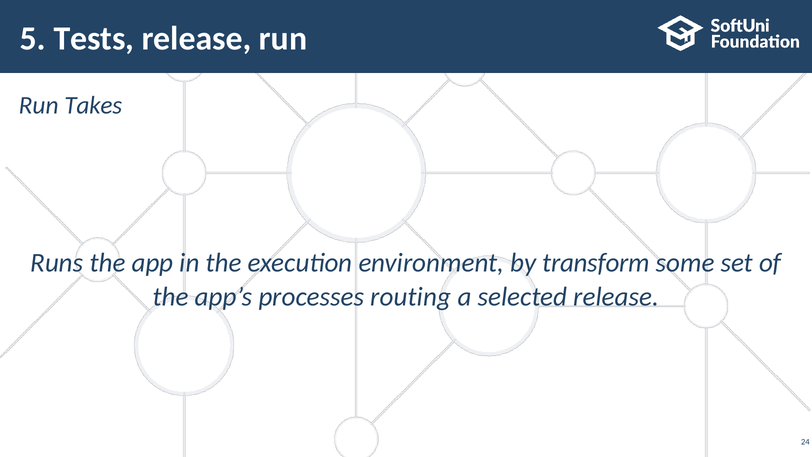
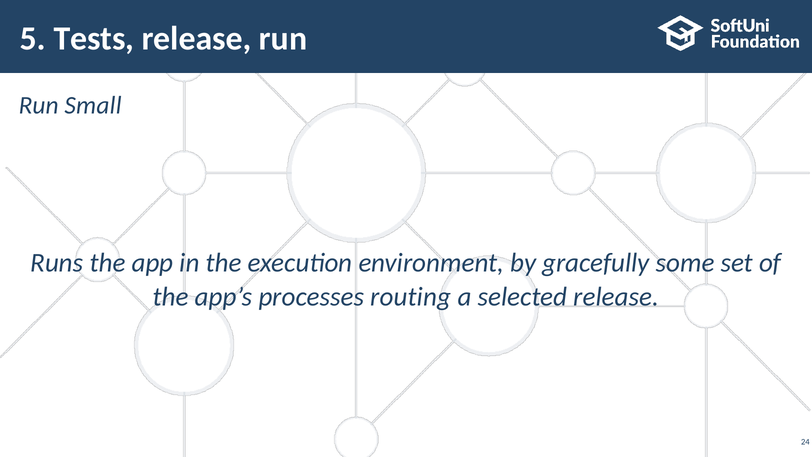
Takes: Takes -> Small
transform: transform -> gracefully
